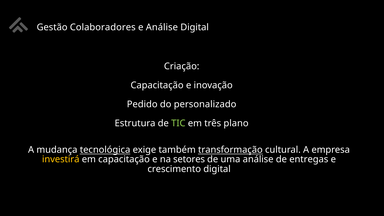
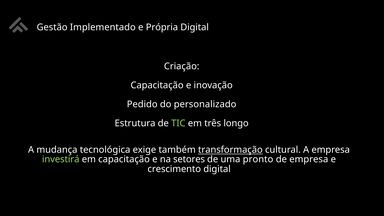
Colaboradores: Colaboradores -> Implementado
e Análise: Análise -> Própria
plano: plano -> longo
tecnológica underline: present -> none
investirá colour: yellow -> light green
uma análise: análise -> pronto
de entregas: entregas -> empresa
